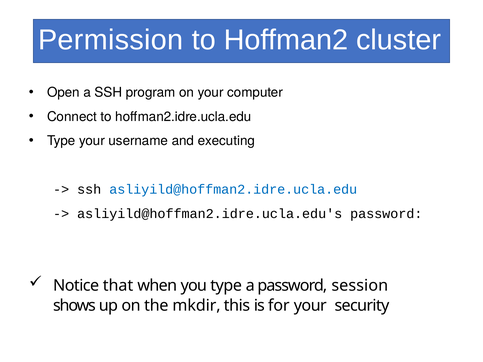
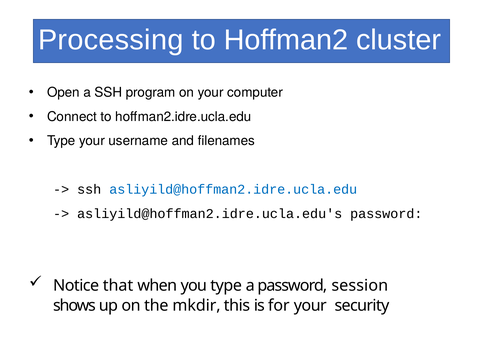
Permission: Permission -> Processing
executing: executing -> filenames
